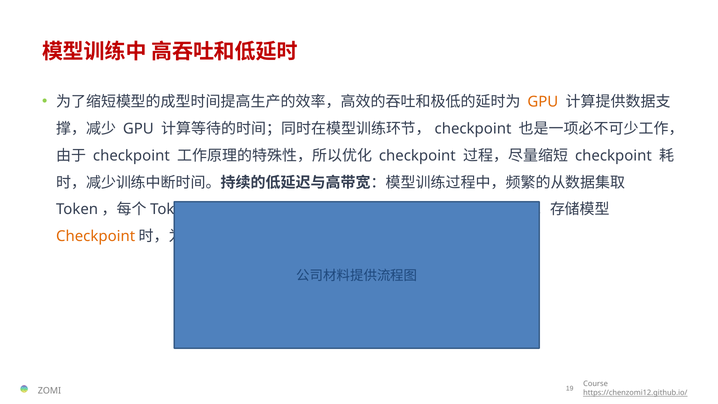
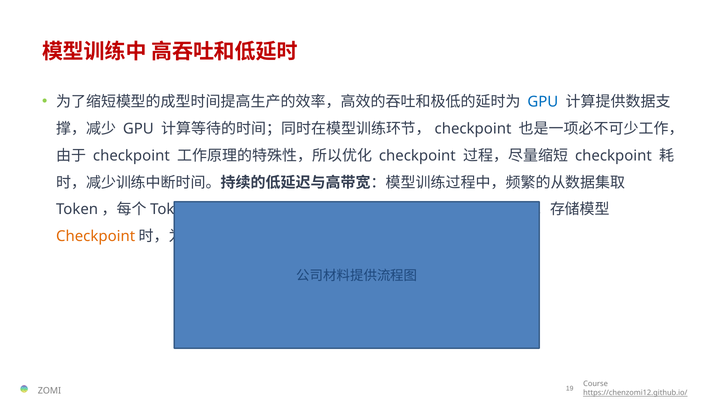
GPU at (543, 102) colour: orange -> blue
